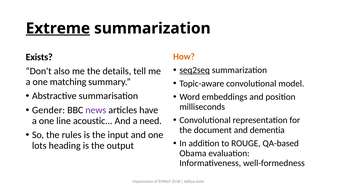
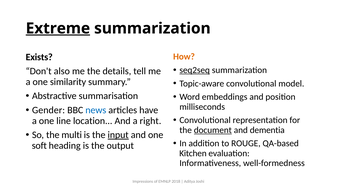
matching: matching -> similarity
news colour: purple -> blue
acoustic: acoustic -> location
need: need -> right
document underline: none -> present
rules: rules -> multi
input underline: none -> present
lots: lots -> soft
Obama: Obama -> Kitchen
